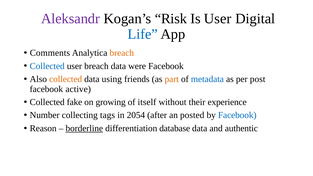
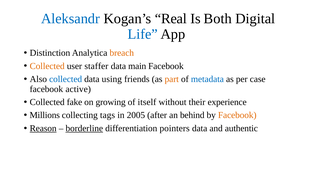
Aleksandr colour: purple -> blue
Risk: Risk -> Real
Is User: User -> Both
Comments: Comments -> Distinction
Collected at (47, 66) colour: blue -> orange
user breach: breach -> staffer
were: were -> main
collected at (66, 79) colour: orange -> blue
post: post -> case
Number: Number -> Millions
2054: 2054 -> 2005
posted: posted -> behind
Facebook at (237, 115) colour: blue -> orange
Reason underline: none -> present
database: database -> pointers
